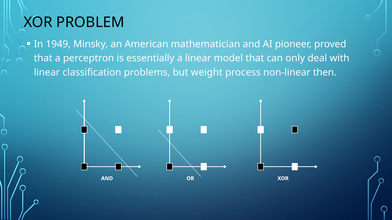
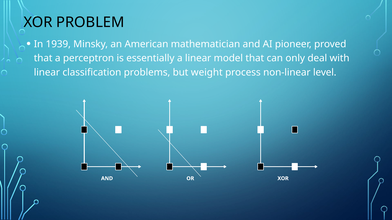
1949: 1949 -> 1939
then: then -> level
